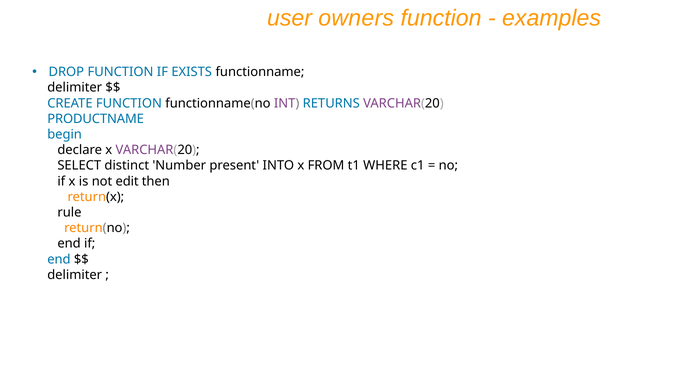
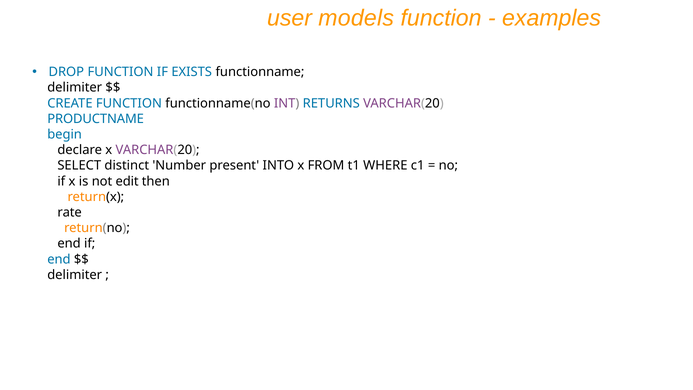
owners: owners -> models
rule: rule -> rate
